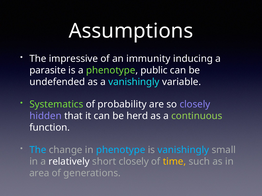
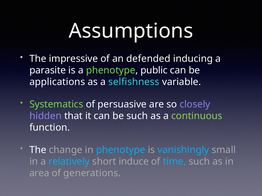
immunity: immunity -> defended
undefended: undefended -> applications
a vanishingly: vanishingly -> selfishness
probability: probability -> persuasive
be herd: herd -> such
The at (38, 150) colour: light blue -> white
relatively colour: white -> light blue
short closely: closely -> induce
time colour: yellow -> light blue
